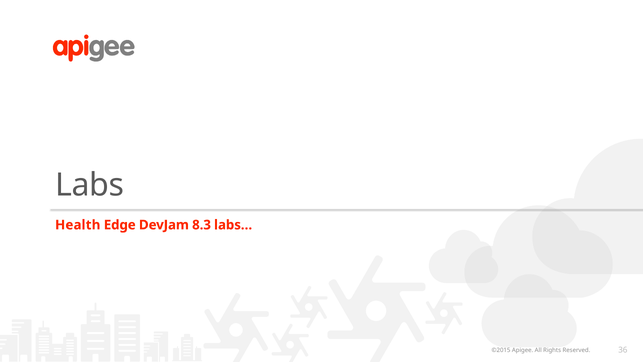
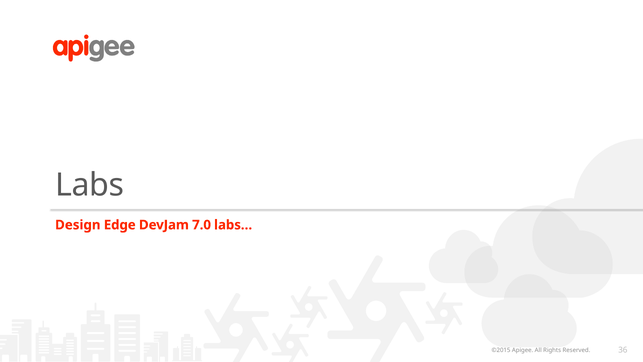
Health: Health -> Design
8.3: 8.3 -> 7.0
